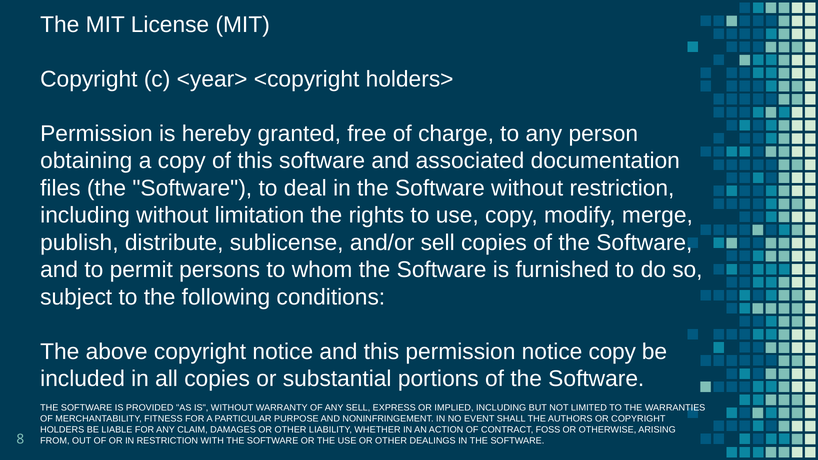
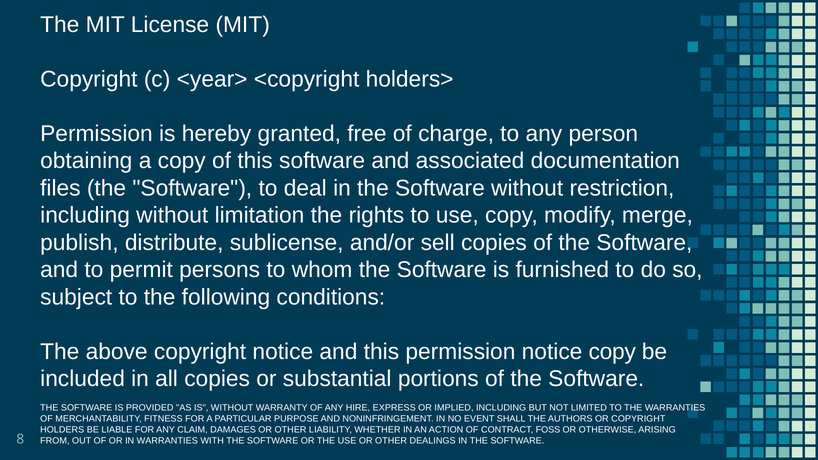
ANY SELL: SELL -> HIRE
IN RESTRICTION: RESTRICTION -> WARRANTIES
